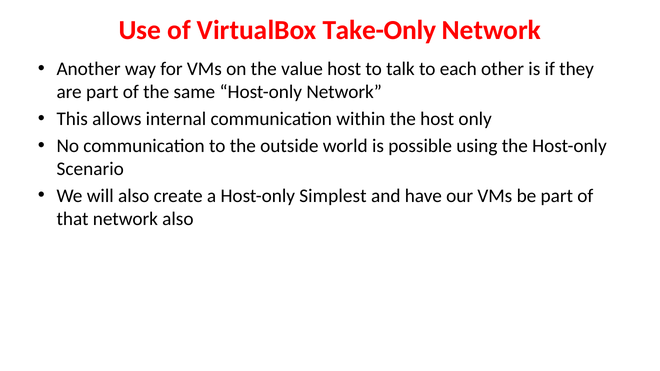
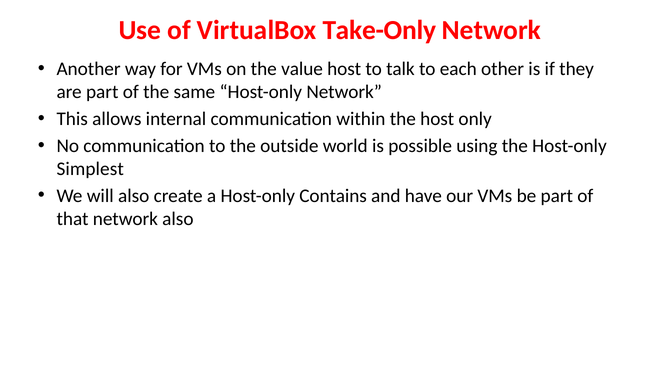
Scenario: Scenario -> Simplest
Simplest: Simplest -> Contains
